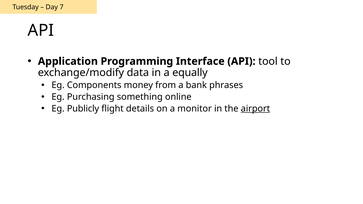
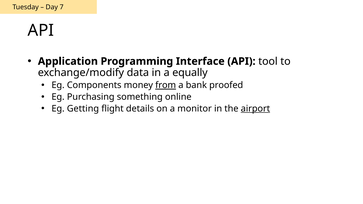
from underline: none -> present
phrases: phrases -> proofed
Publicly: Publicly -> Getting
